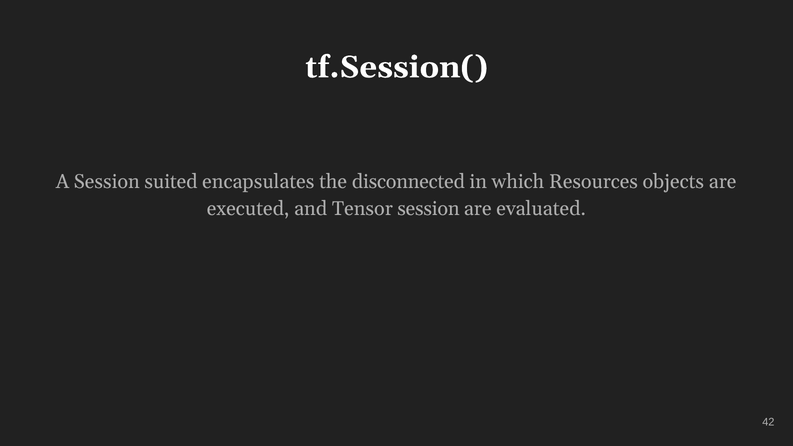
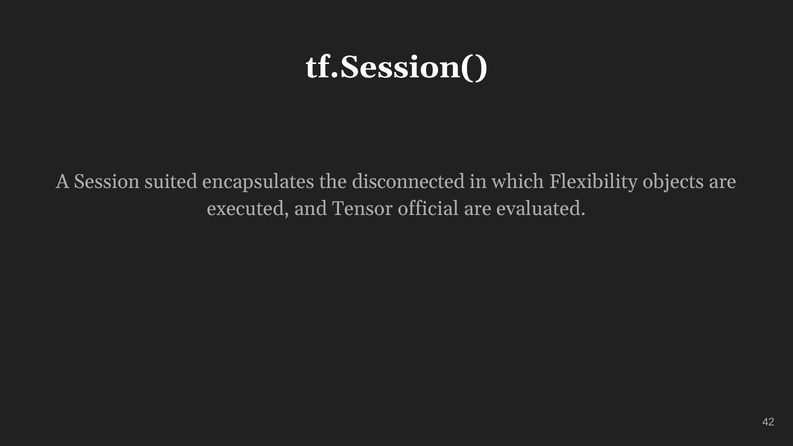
Resources: Resources -> Flexibility
Tensor session: session -> official
